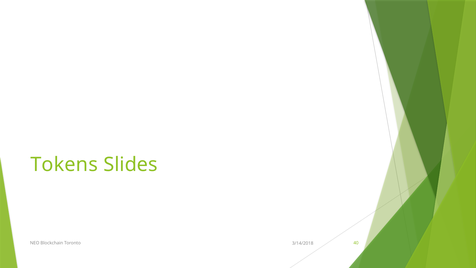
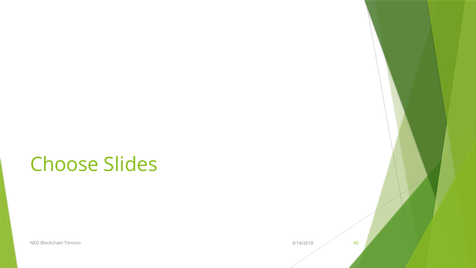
Tokens: Tokens -> Choose
